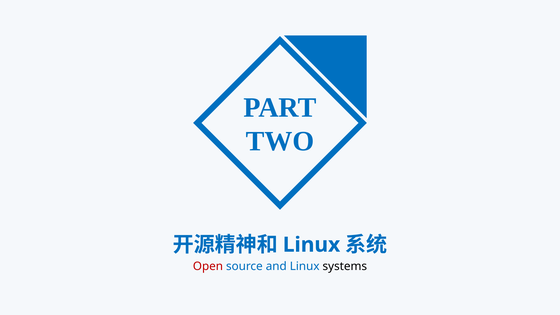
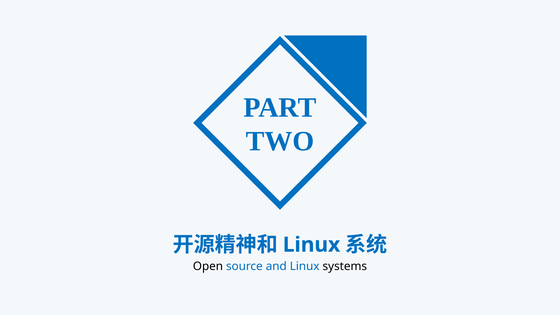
Open colour: red -> black
